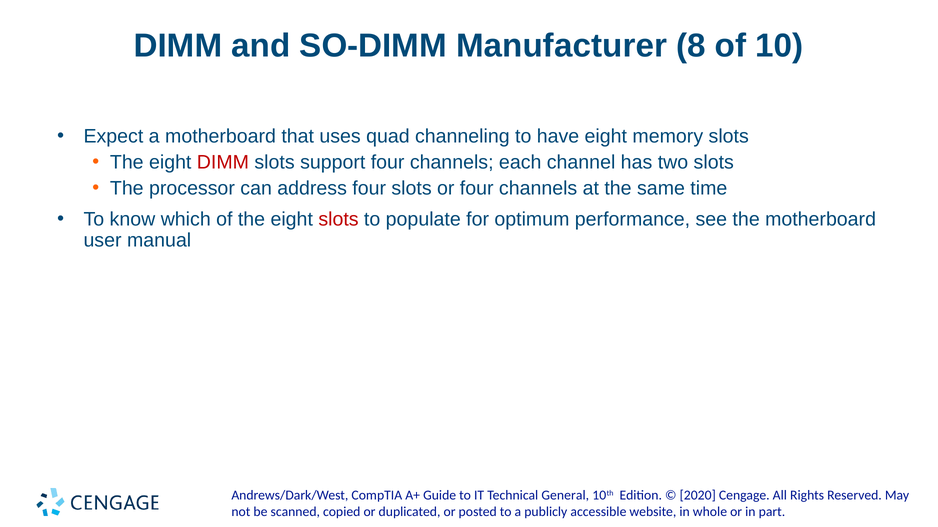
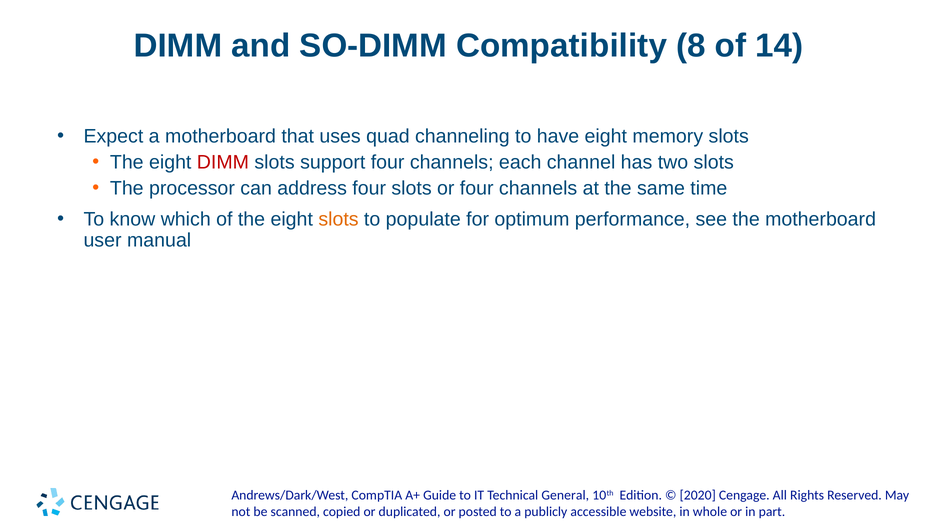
Manufacturer: Manufacturer -> Compatibility
10: 10 -> 14
slots at (339, 219) colour: red -> orange
